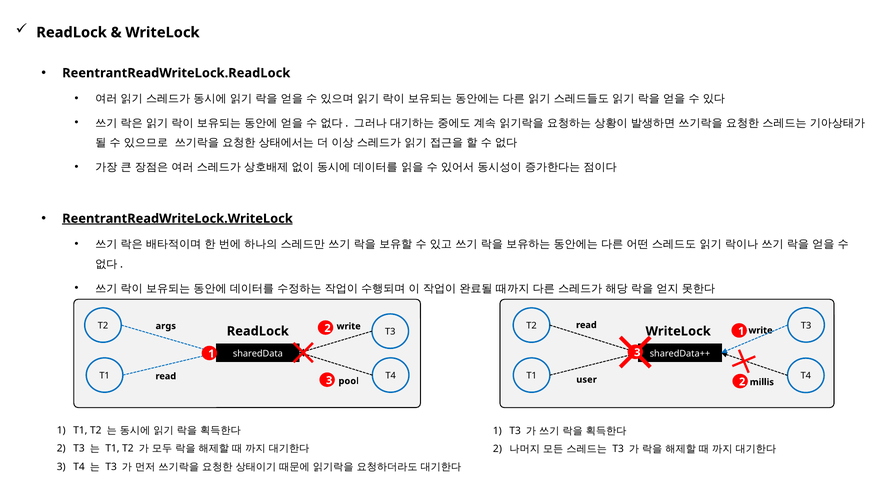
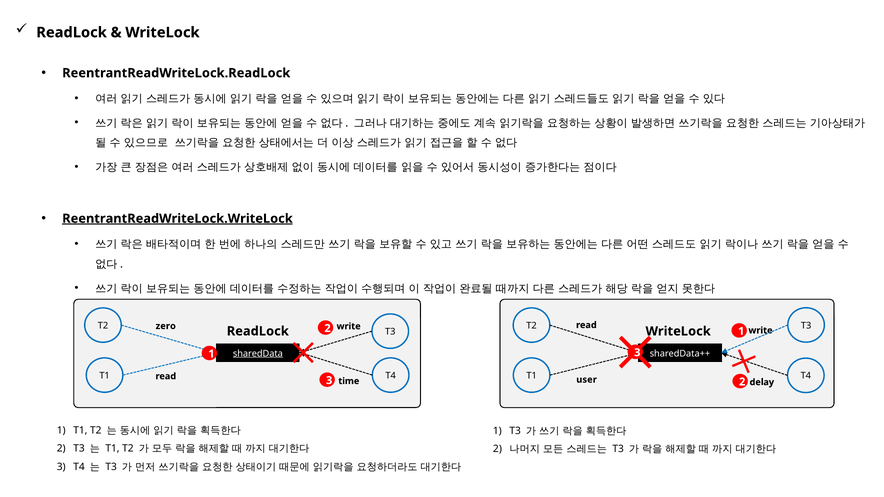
args: args -> zero
sharedData underline: none -> present
pool: pool -> time
millis: millis -> delay
